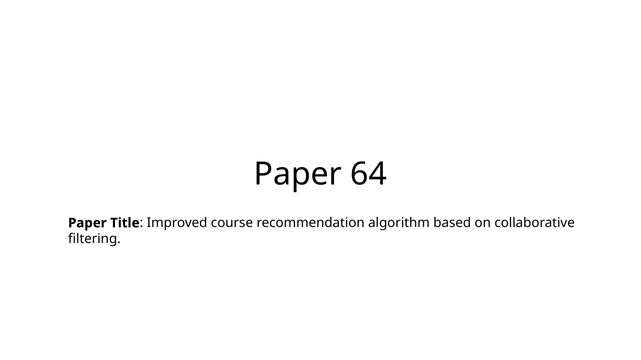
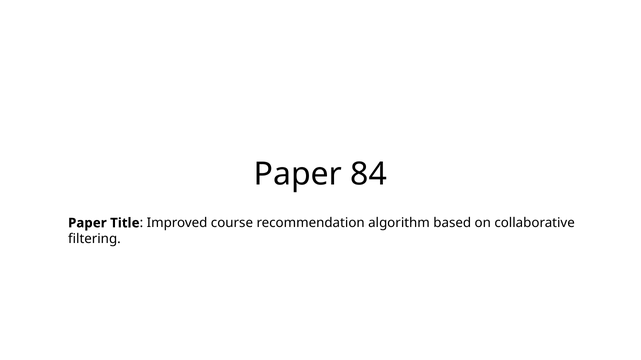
64: 64 -> 84
